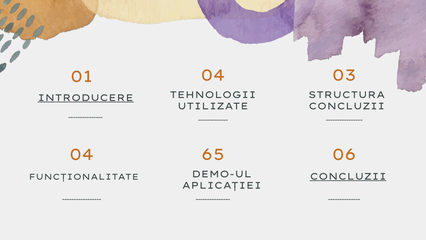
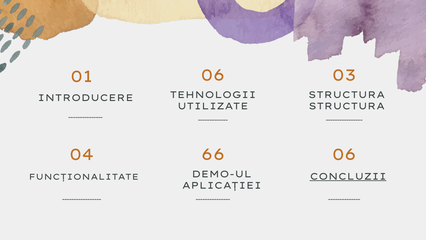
01 04: 04 -> 06
INTRODUCERE underline: present -> none
CONCLUZII at (347, 106): CONCLUZII -> STRUCTURA
65: 65 -> 66
